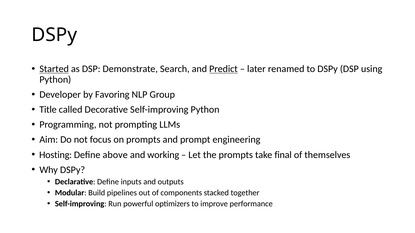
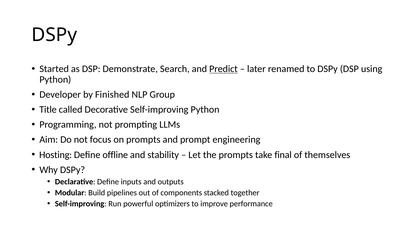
Started underline: present -> none
Favoring: Favoring -> Finished
above: above -> offline
working: working -> stability
